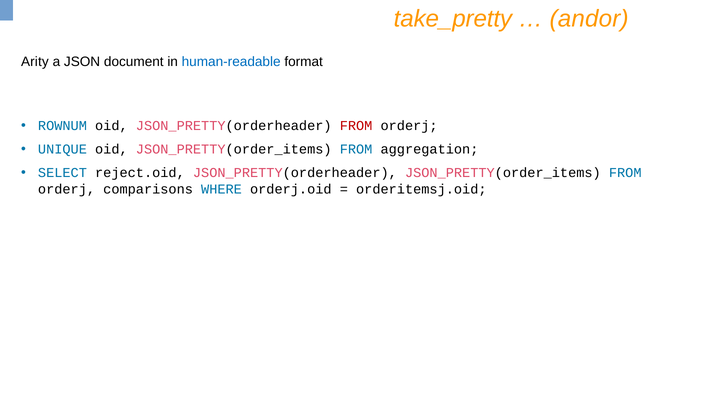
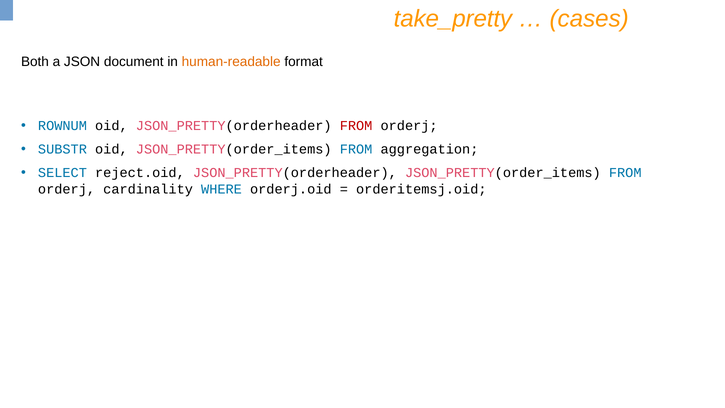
andor: andor -> cases
Arity: Arity -> Both
human-readable colour: blue -> orange
UNIQUE: UNIQUE -> SUBSTR
comparisons: comparisons -> cardinality
